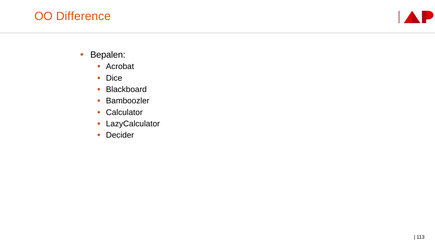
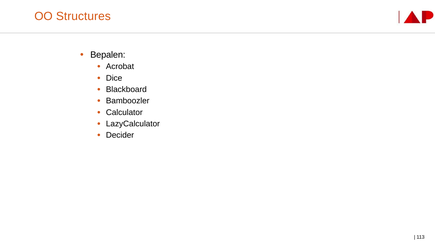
Difference: Difference -> Structures
